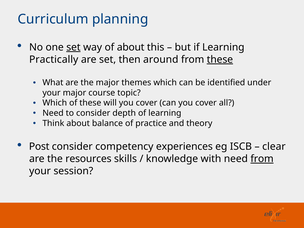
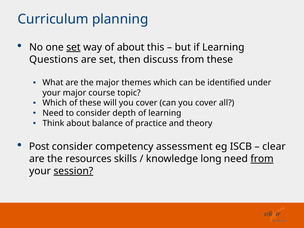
Practically: Practically -> Questions
around: around -> discuss
these at (220, 59) underline: present -> none
experiences: experiences -> assessment
with: with -> long
session underline: none -> present
